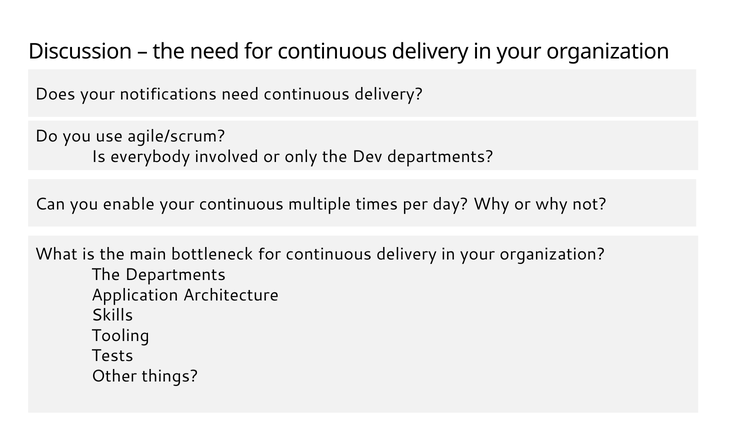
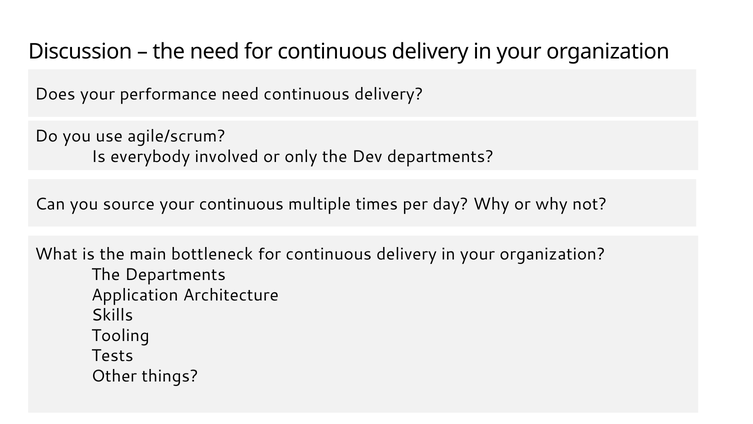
notifications: notifications -> performance
enable: enable -> source
